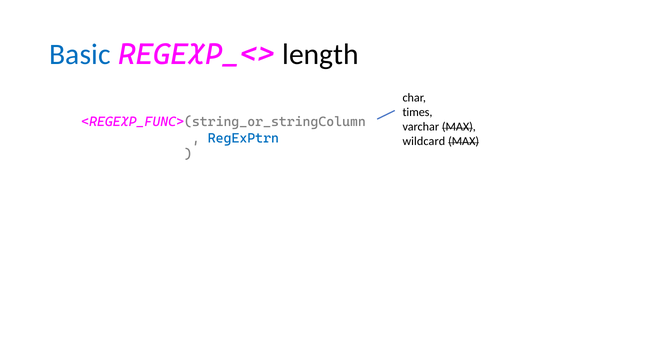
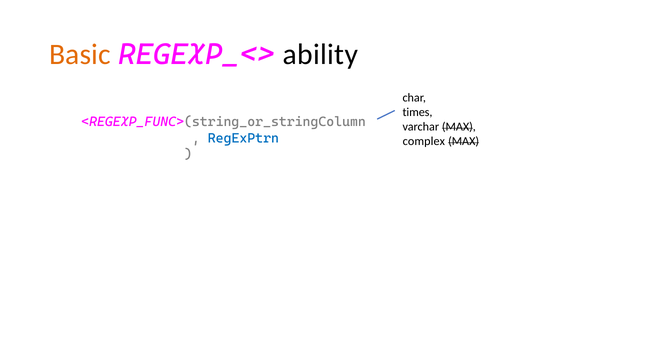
Basic colour: blue -> orange
length: length -> ability
wildcard: wildcard -> complex
